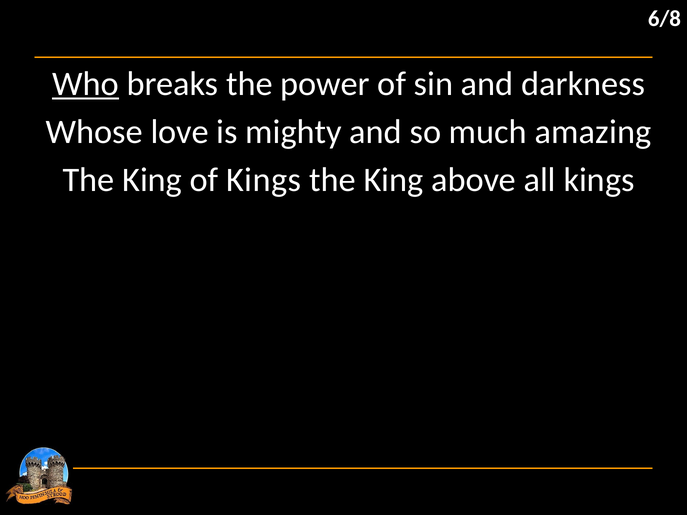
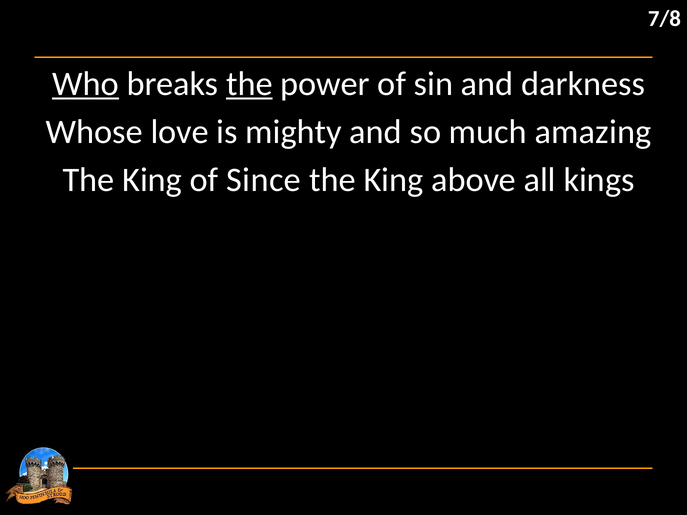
6/8: 6/8 -> 7/8
the at (249, 84) underline: none -> present
of Kings: Kings -> Since
